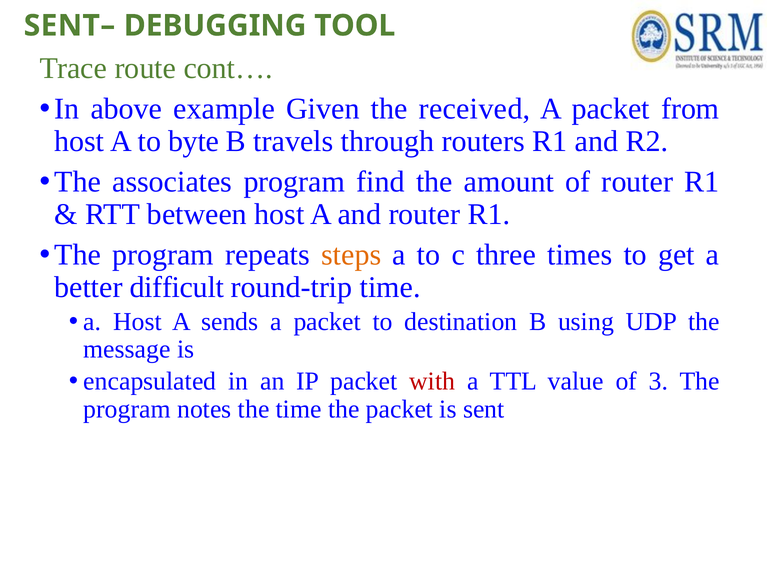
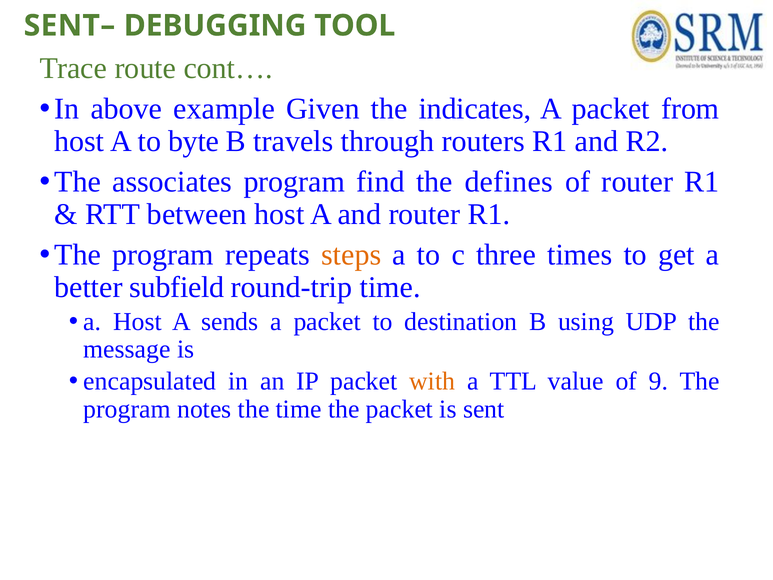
received: received -> indicates
amount: amount -> defines
difficult: difficult -> subfield
with colour: red -> orange
3: 3 -> 9
